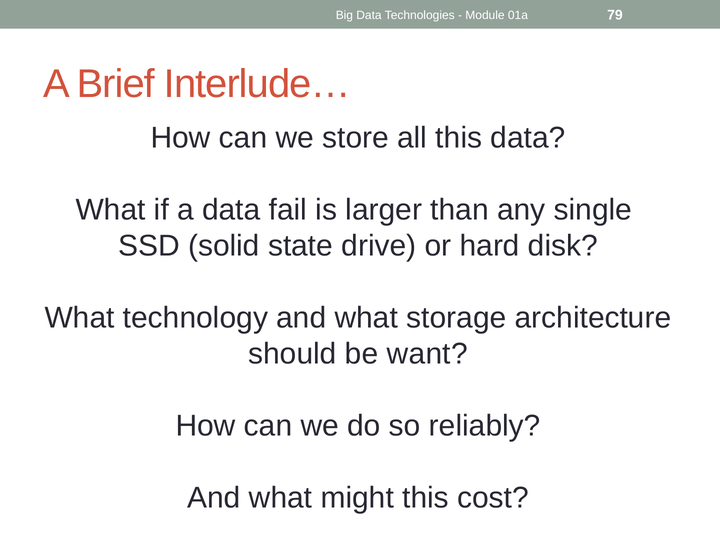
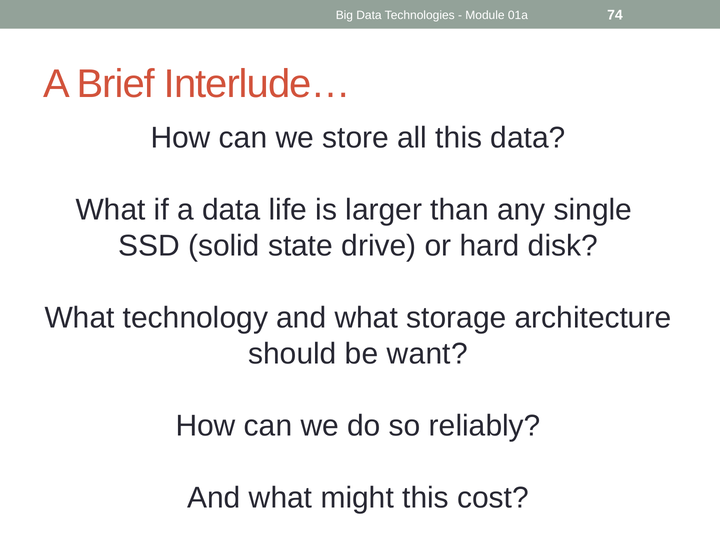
79: 79 -> 74
fail: fail -> life
